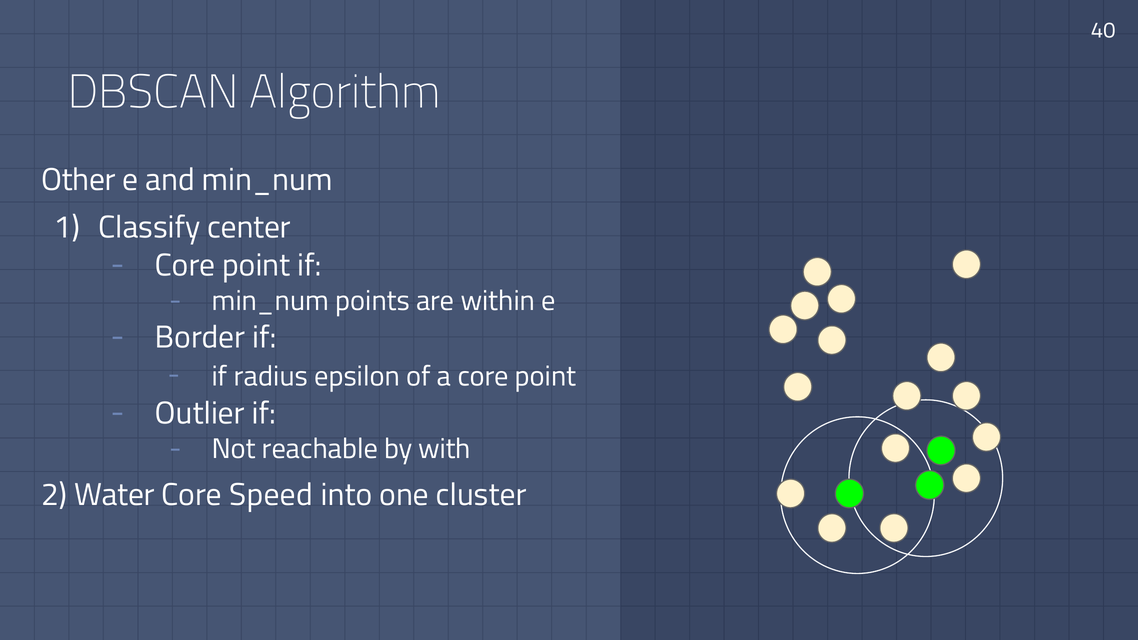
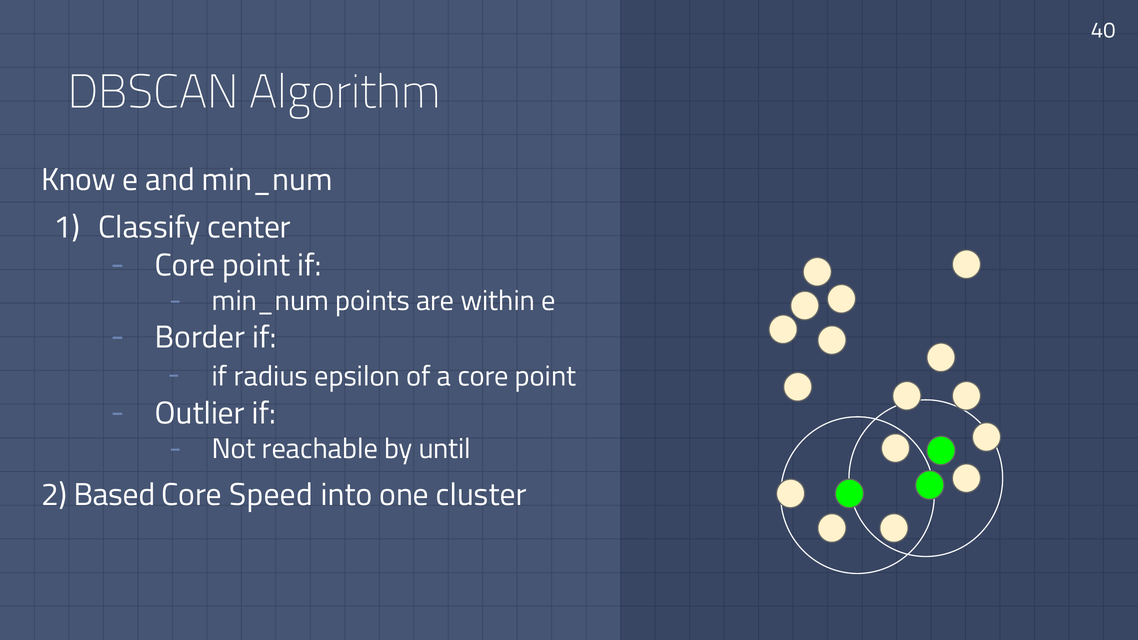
Other: Other -> Know
with: with -> until
Water: Water -> Based
